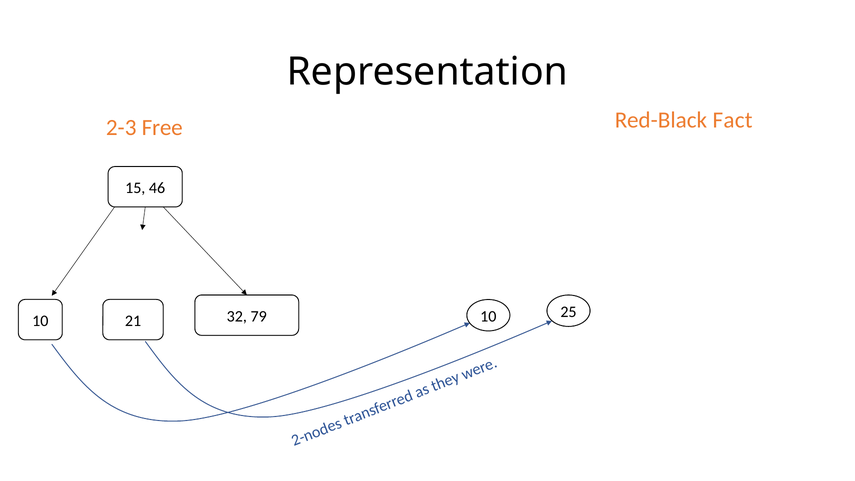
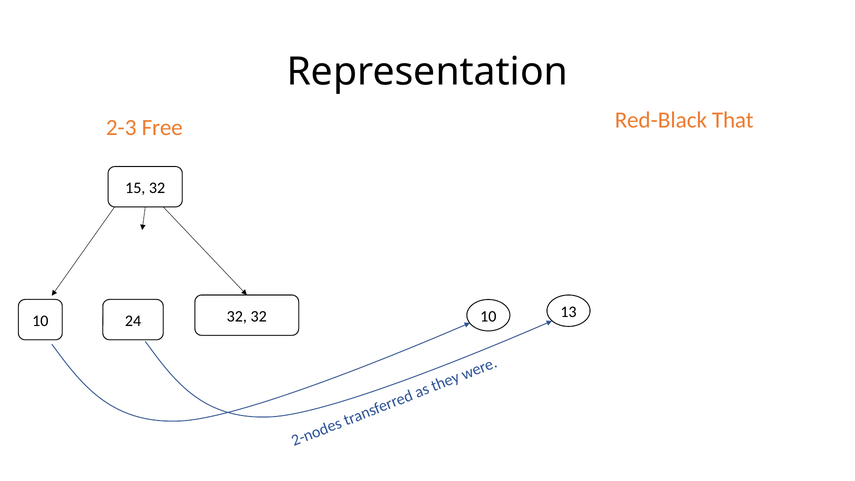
Fact: Fact -> That
15 46: 46 -> 32
25: 25 -> 13
21: 21 -> 24
32 79: 79 -> 32
